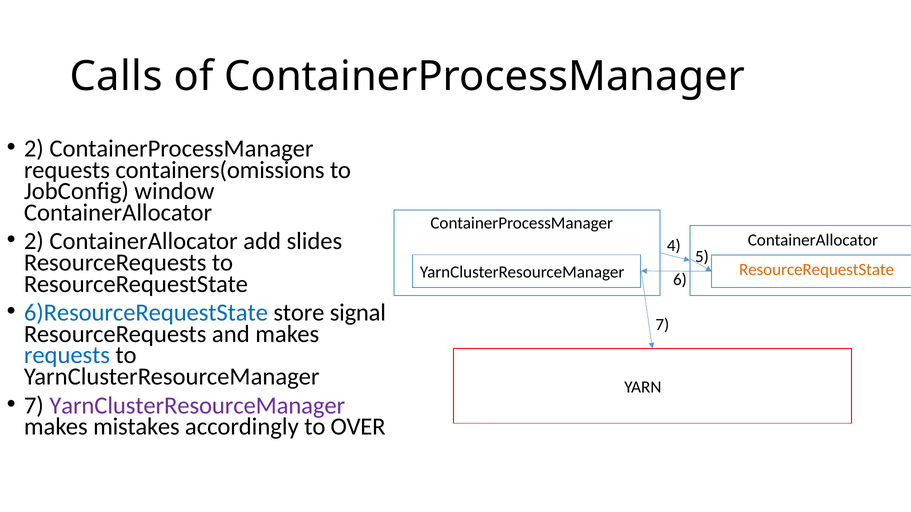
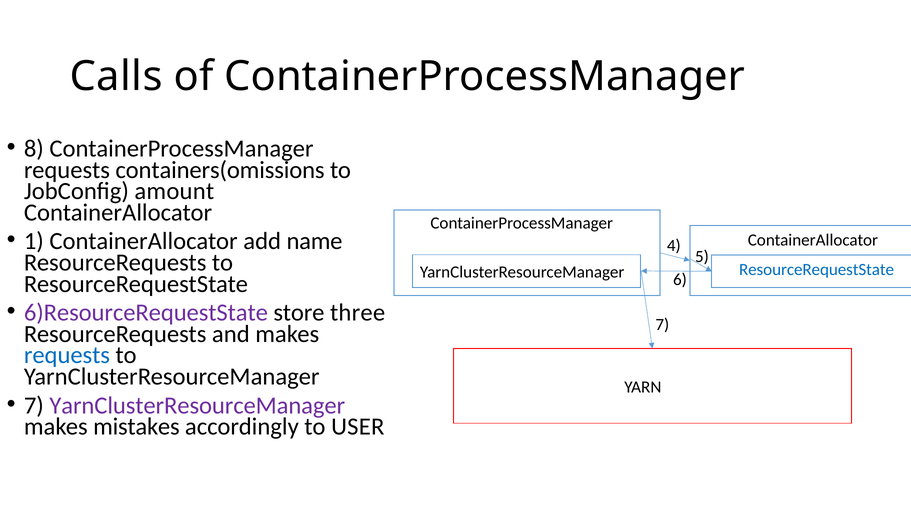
2 at (34, 149): 2 -> 8
window: window -> amount
2 at (34, 242): 2 -> 1
slides: slides -> name
ResourceRequestState at (817, 270) colour: orange -> blue
6)ResourceRequestState colour: blue -> purple
signal: signal -> three
OVER: OVER -> USER
